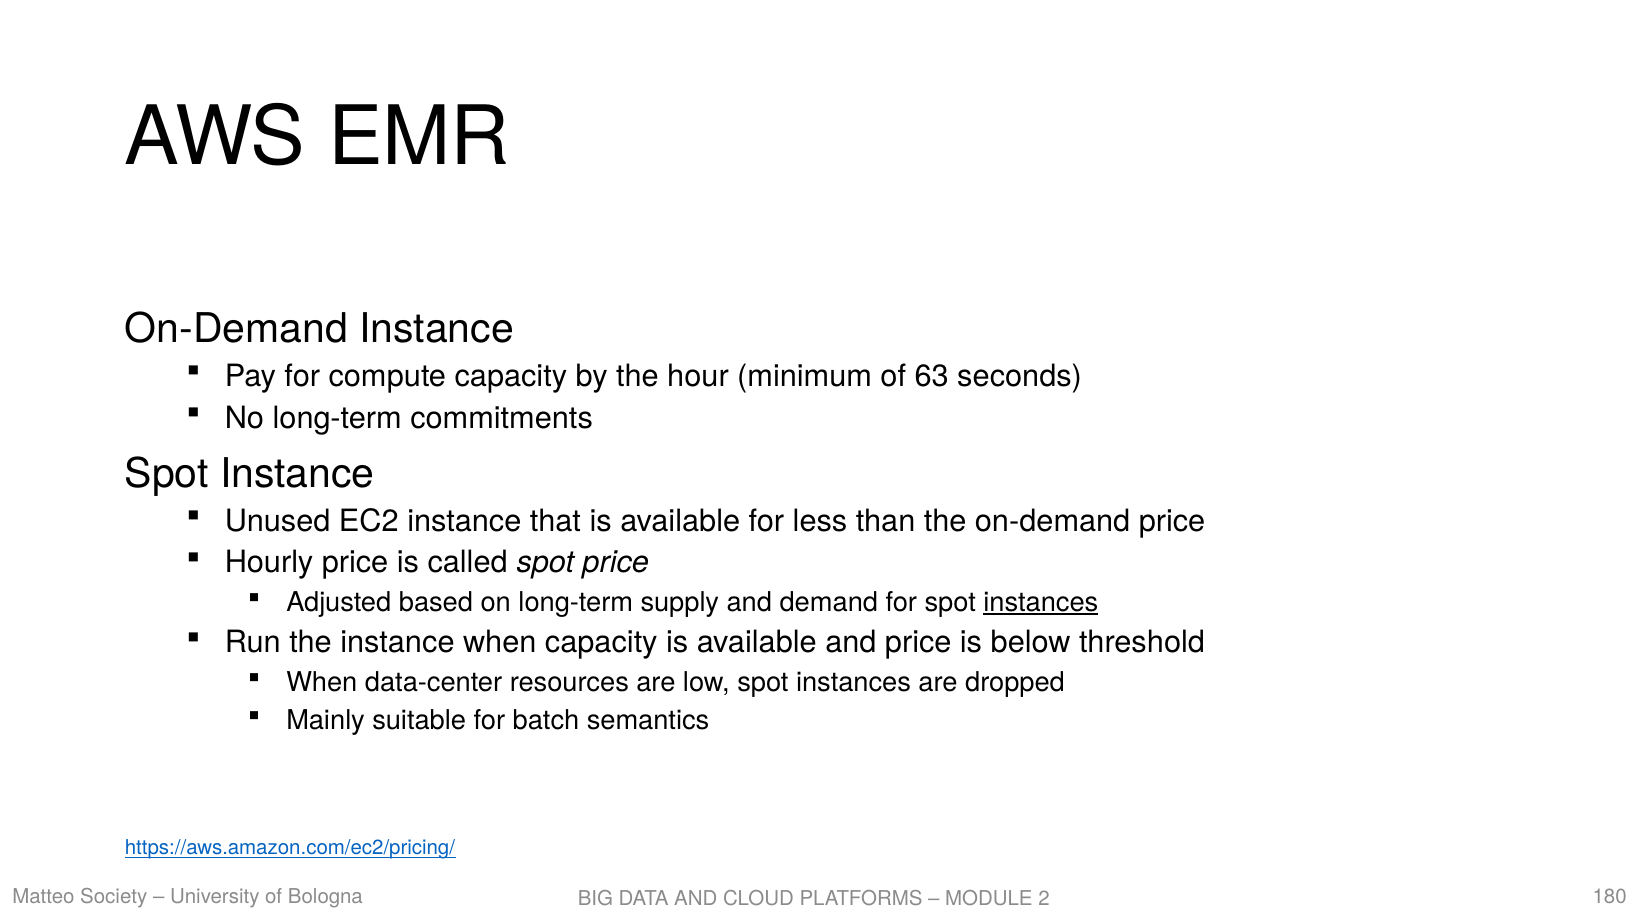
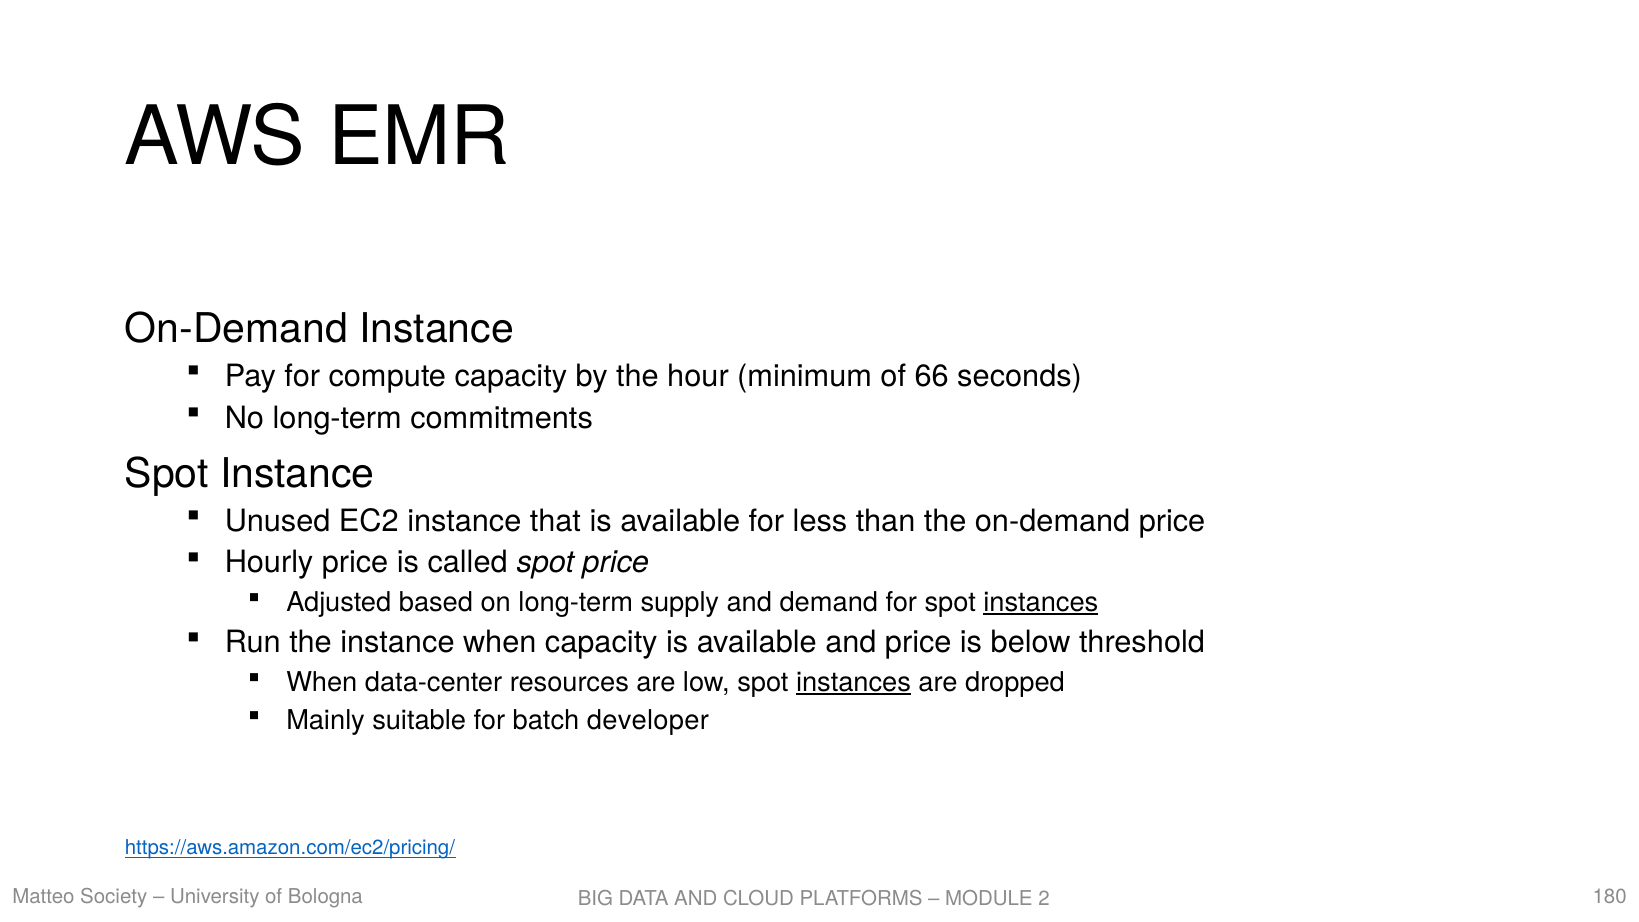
63: 63 -> 66
instances at (854, 682) underline: none -> present
semantics: semantics -> developer
